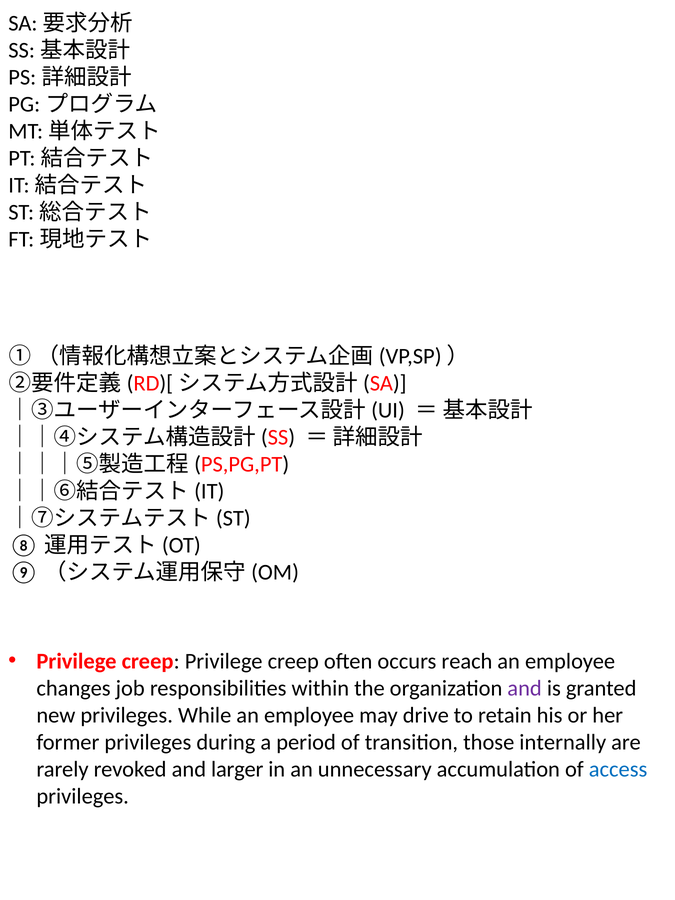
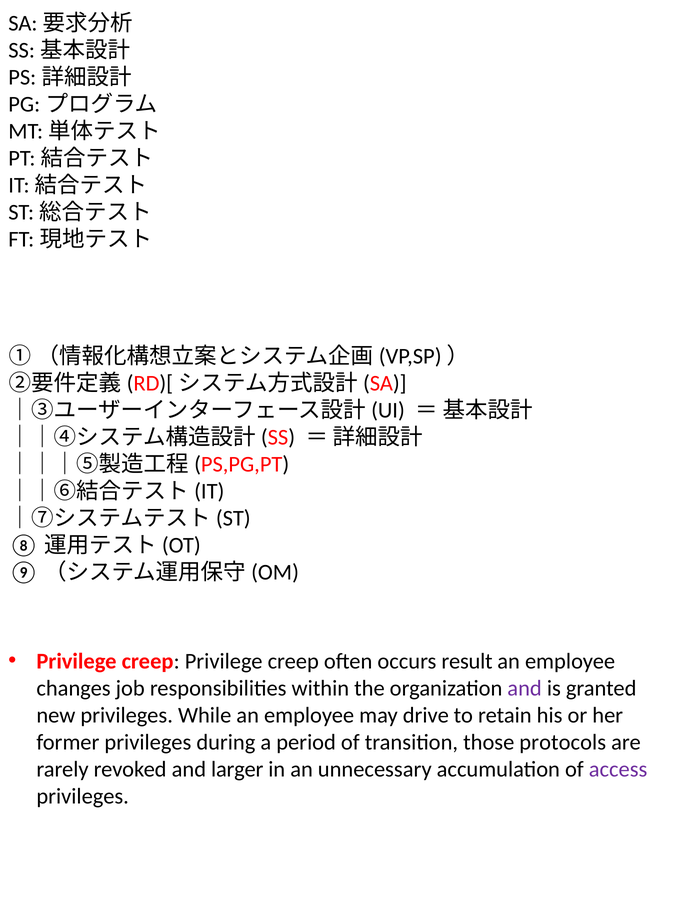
reach: reach -> result
internally: internally -> protocols
access colour: blue -> purple
